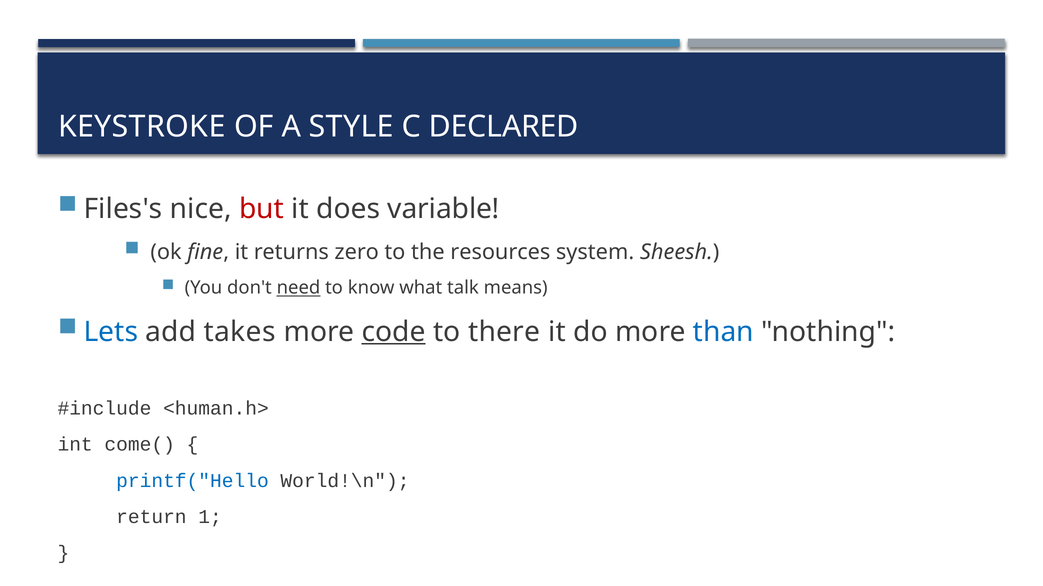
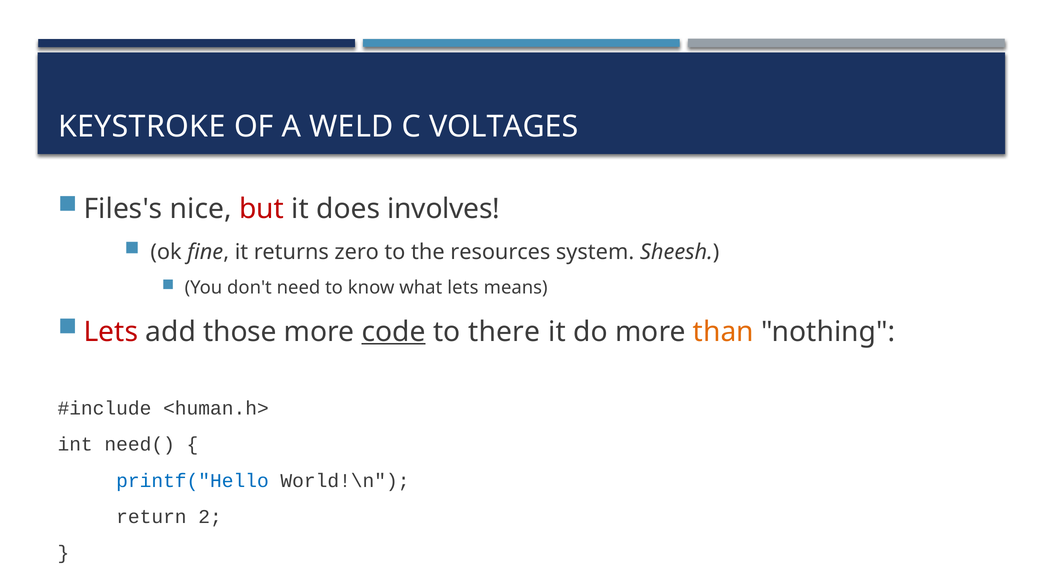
STYLE: STYLE -> WELD
DECLARED: DECLARED -> VOLTAGES
variable: variable -> involves
need underline: present -> none
what talk: talk -> lets
Lets at (111, 332) colour: blue -> red
takes: takes -> those
than colour: blue -> orange
come(: come( -> need(
1: 1 -> 2
